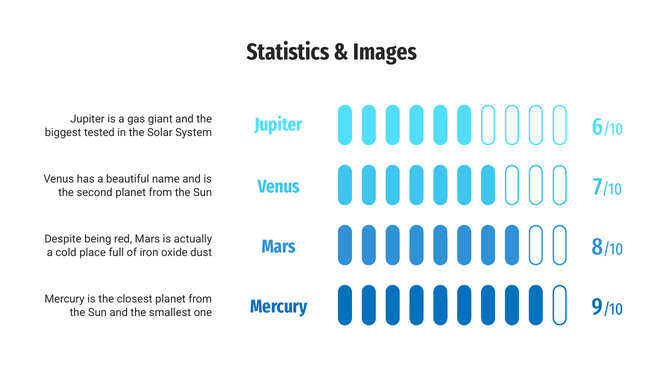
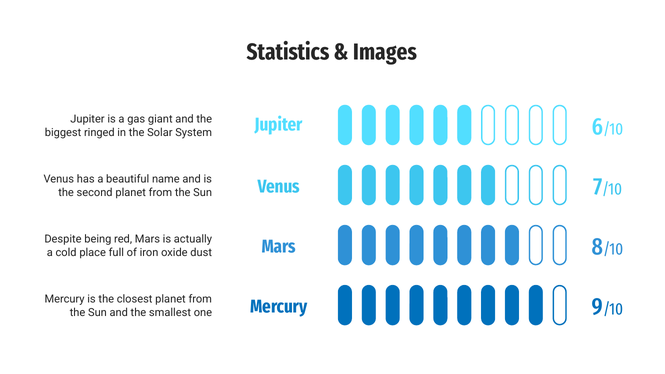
tested: tested -> ringed
